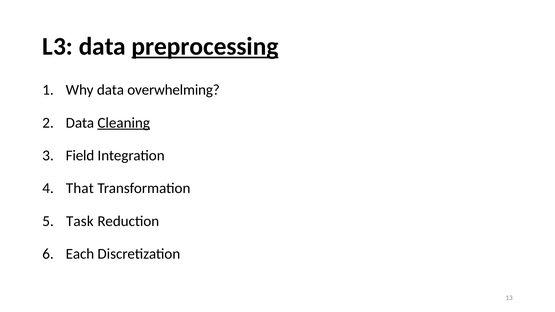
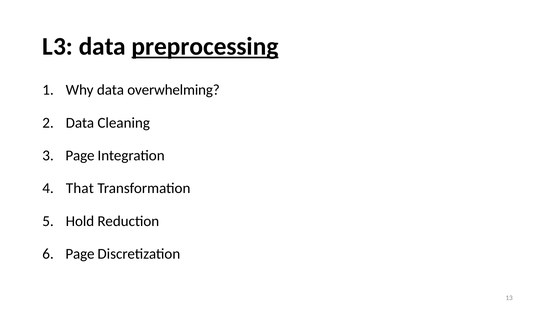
Cleaning underline: present -> none
Field at (80, 156): Field -> Page
Task: Task -> Hold
Each at (80, 254): Each -> Page
